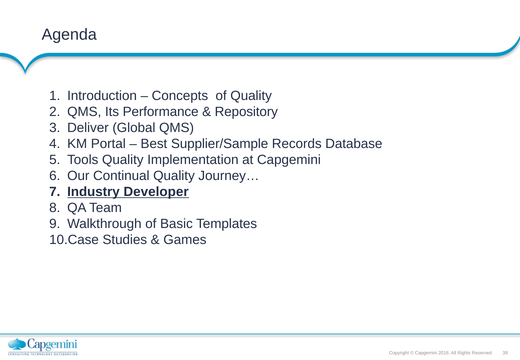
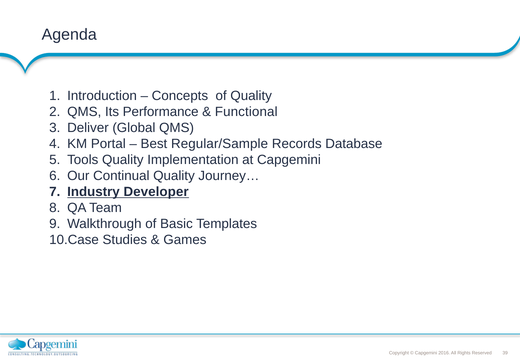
Repository: Repository -> Functional
Supplier/Sample: Supplier/Sample -> Regular/Sample
